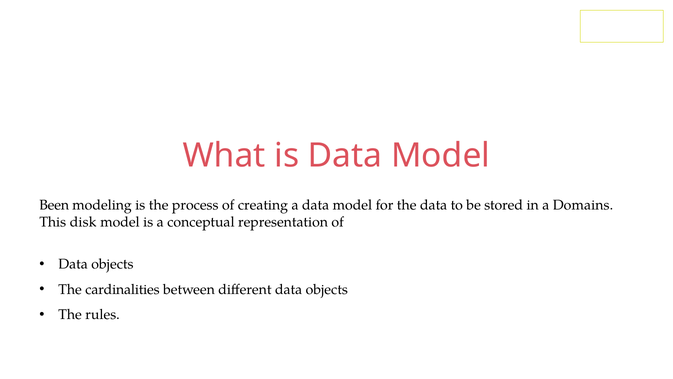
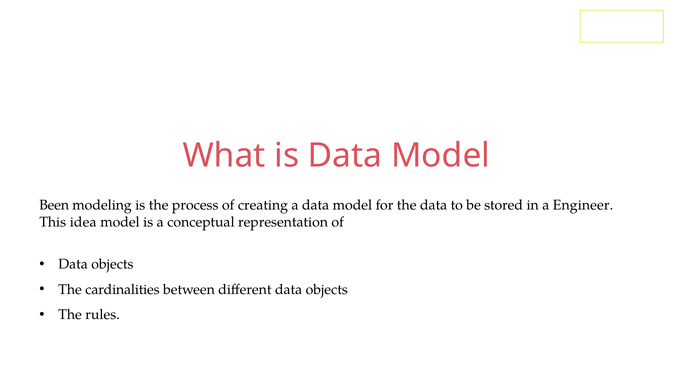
Domains: Domains -> Engineer
disk: disk -> idea
